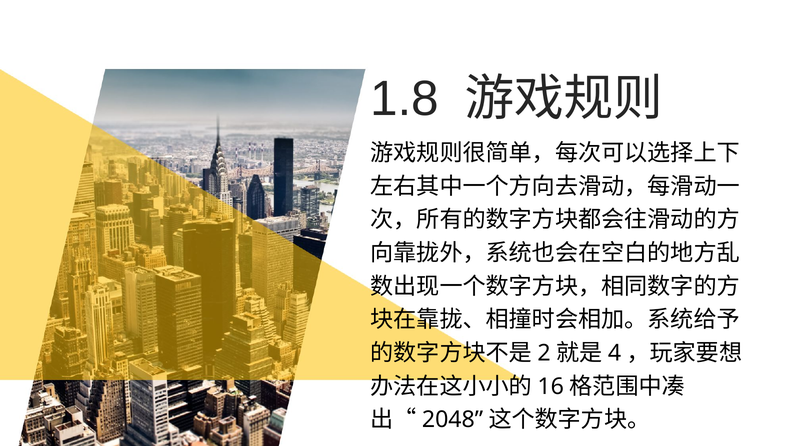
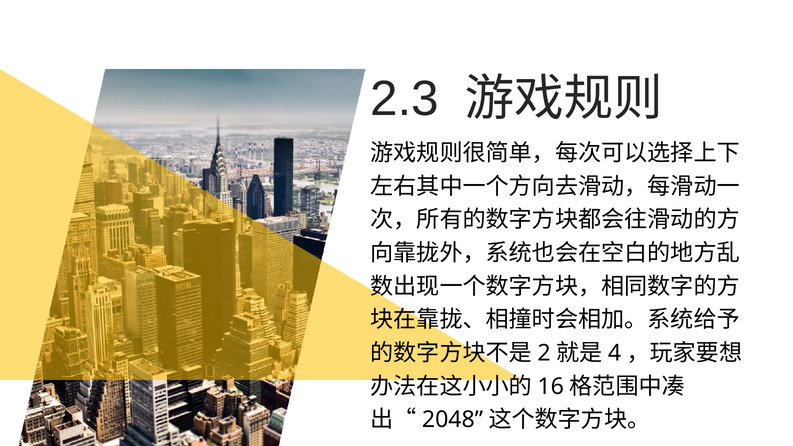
1.8: 1.8 -> 2.3
